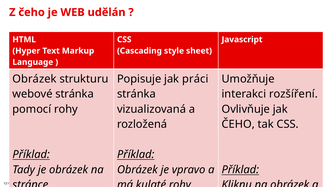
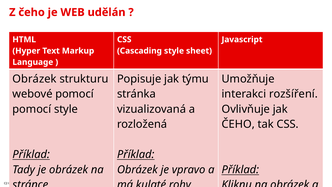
práci: práci -> týmu
webové stránka: stránka -> pomocí
pomocí rohy: rohy -> style
